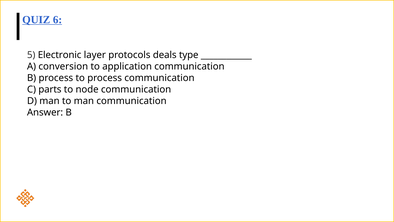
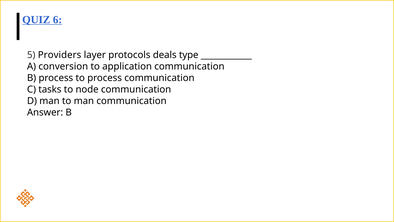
Electronic: Electronic -> Providers
parts: parts -> tasks
